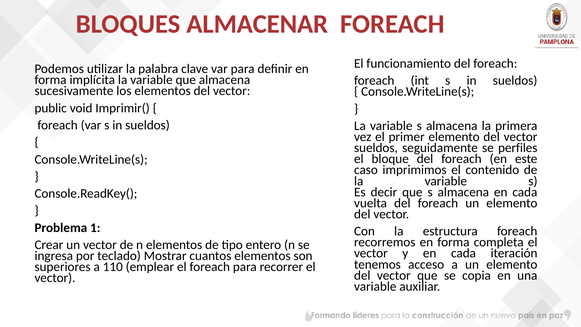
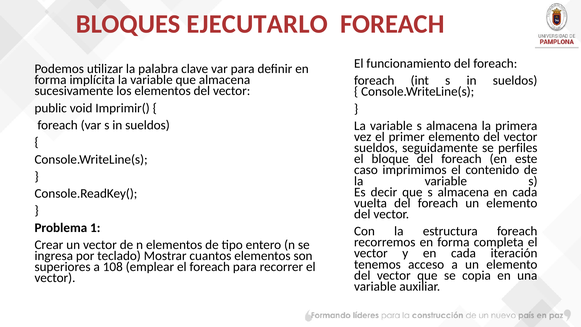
ALMACENAR: ALMACENAR -> EJECUTARLO
110: 110 -> 108
